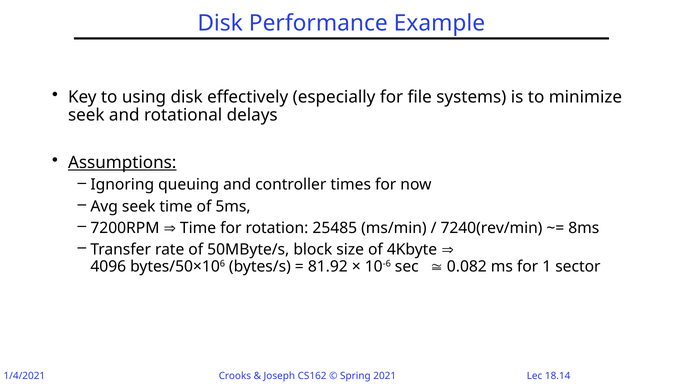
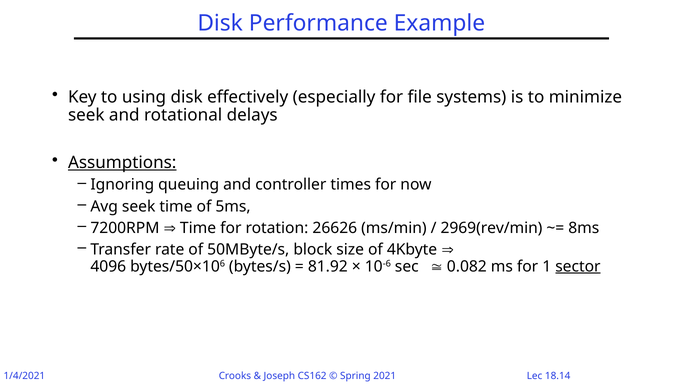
25485: 25485 -> 26626
7240(rev/min: 7240(rev/min -> 2969(rev/min
sector underline: none -> present
